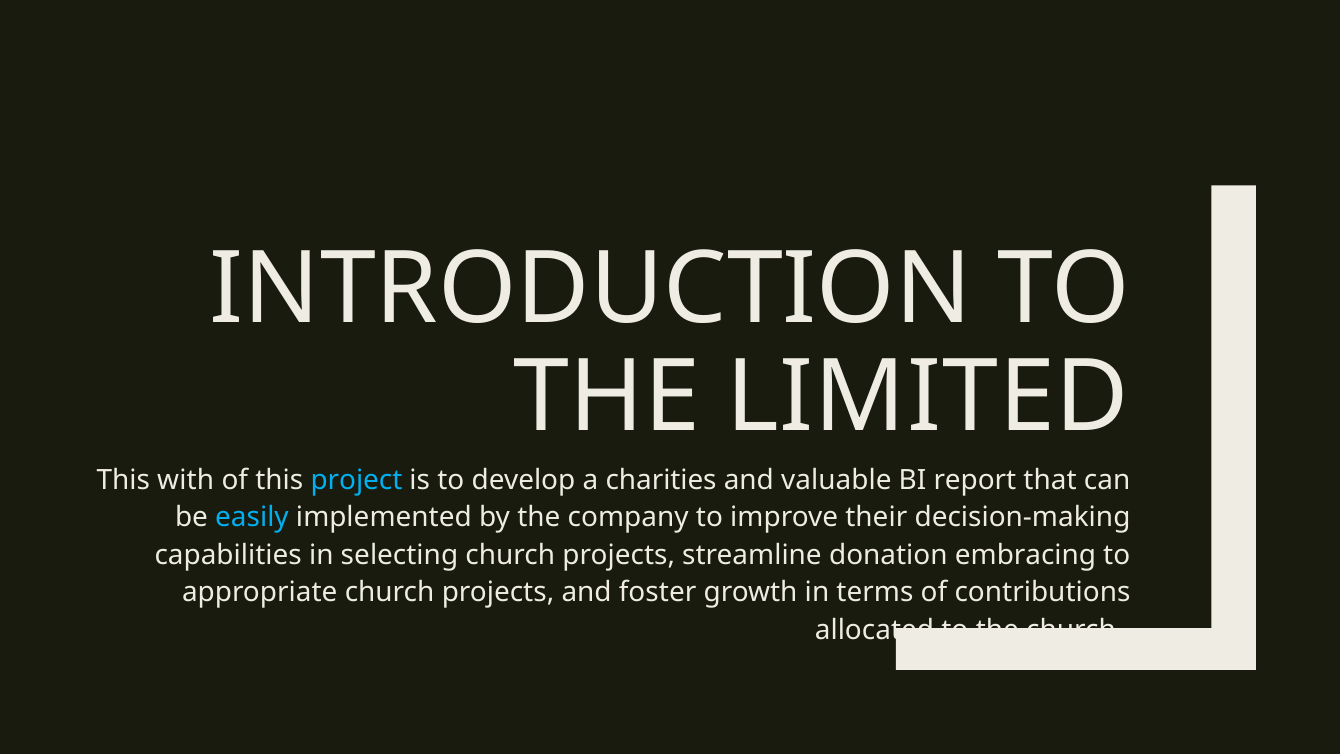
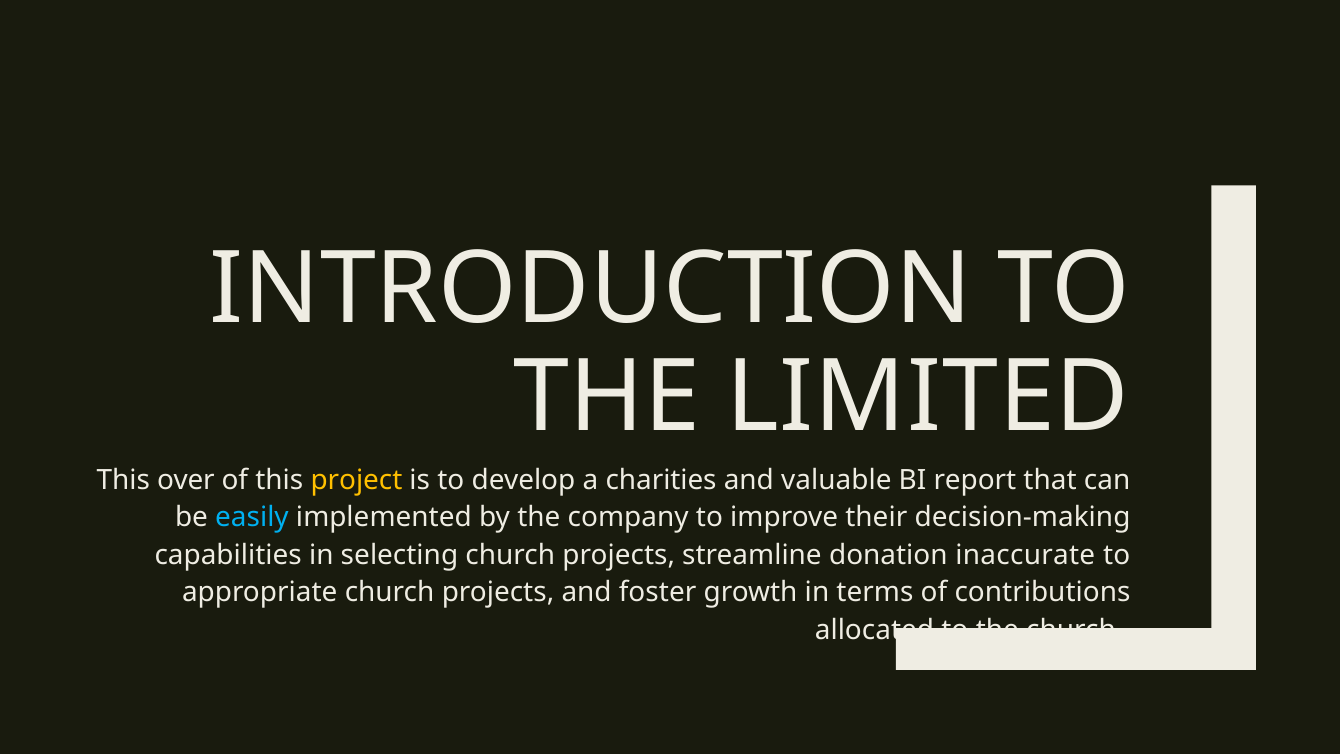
with: with -> over
project colour: light blue -> yellow
embracing: embracing -> inaccurate
